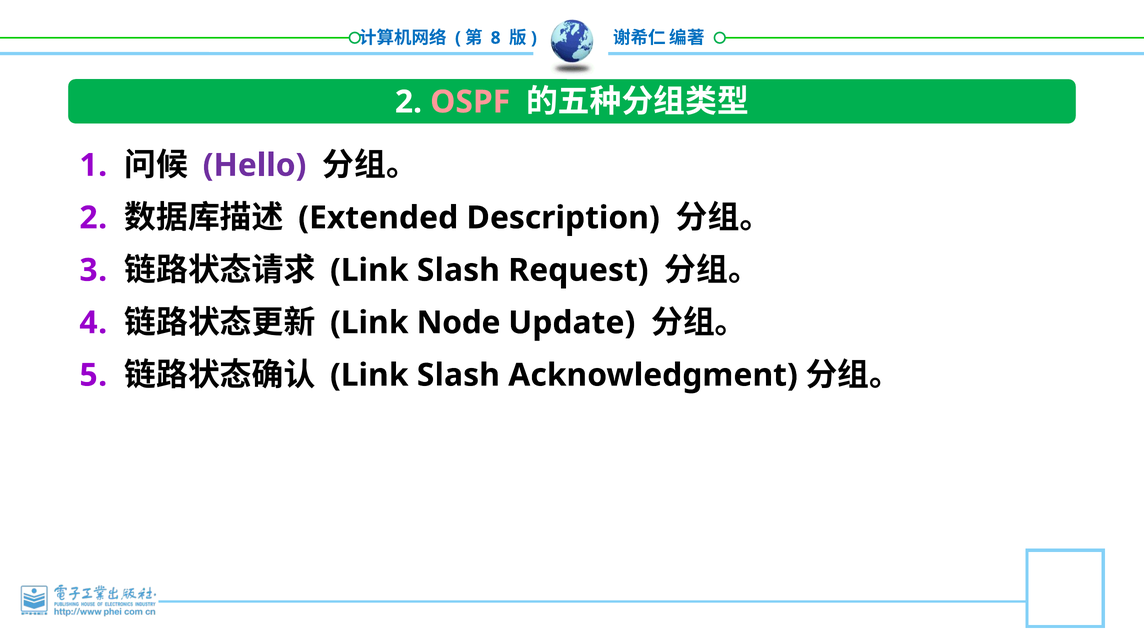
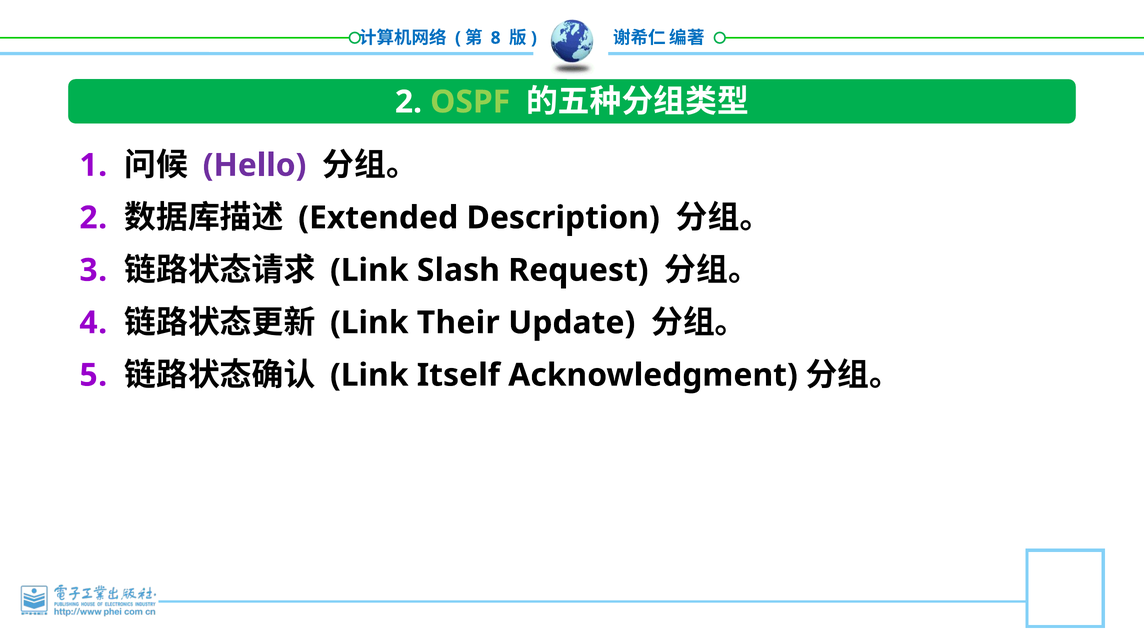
OSPF colour: pink -> light green
Node: Node -> Their
Slash at (458, 375): Slash -> Itself
